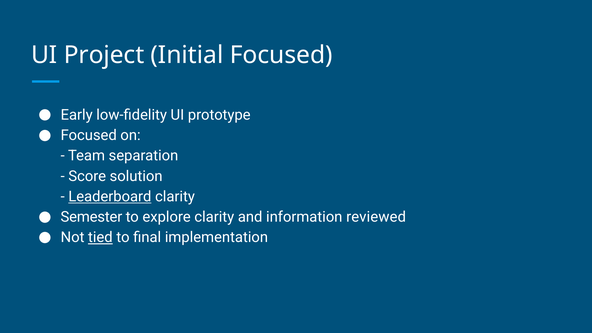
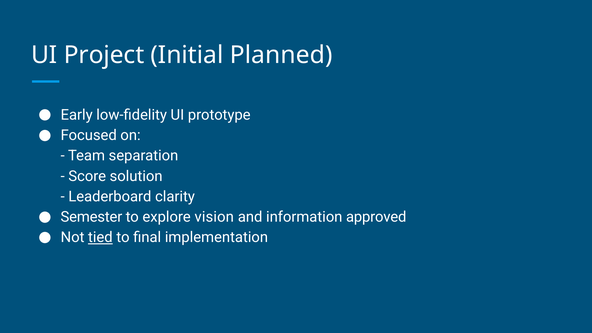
Initial Focused: Focused -> Planned
Leaderboard underline: present -> none
explore clarity: clarity -> vision
reviewed: reviewed -> approved
